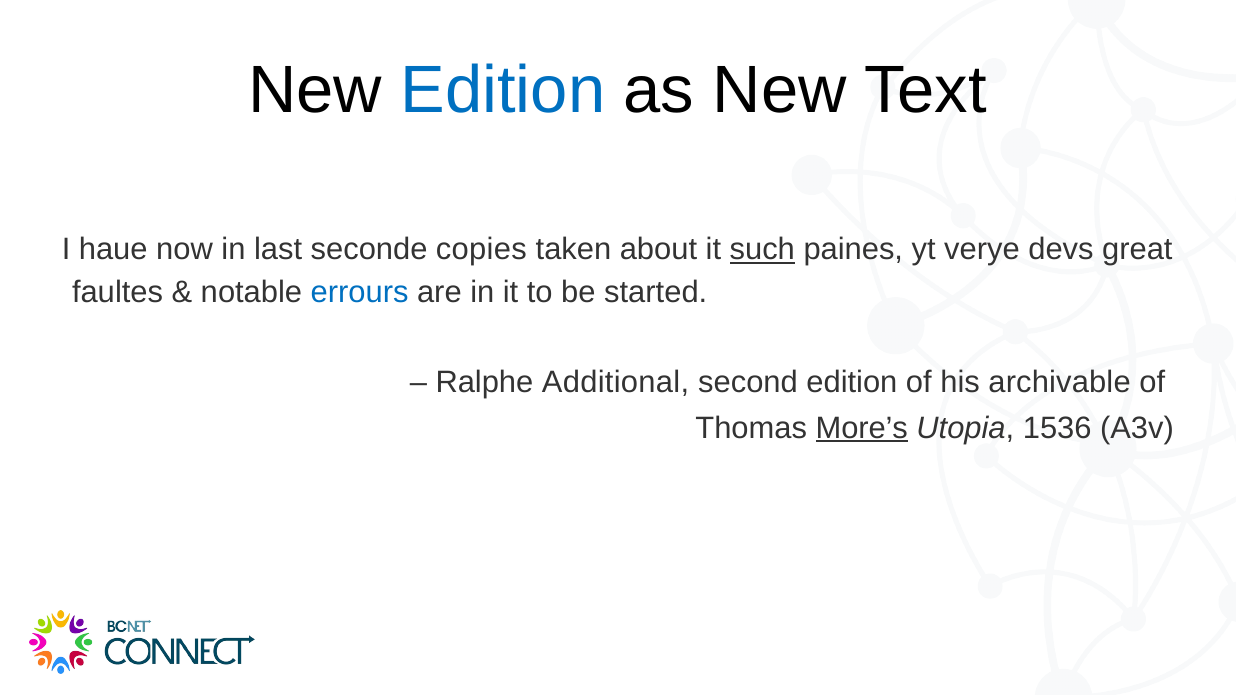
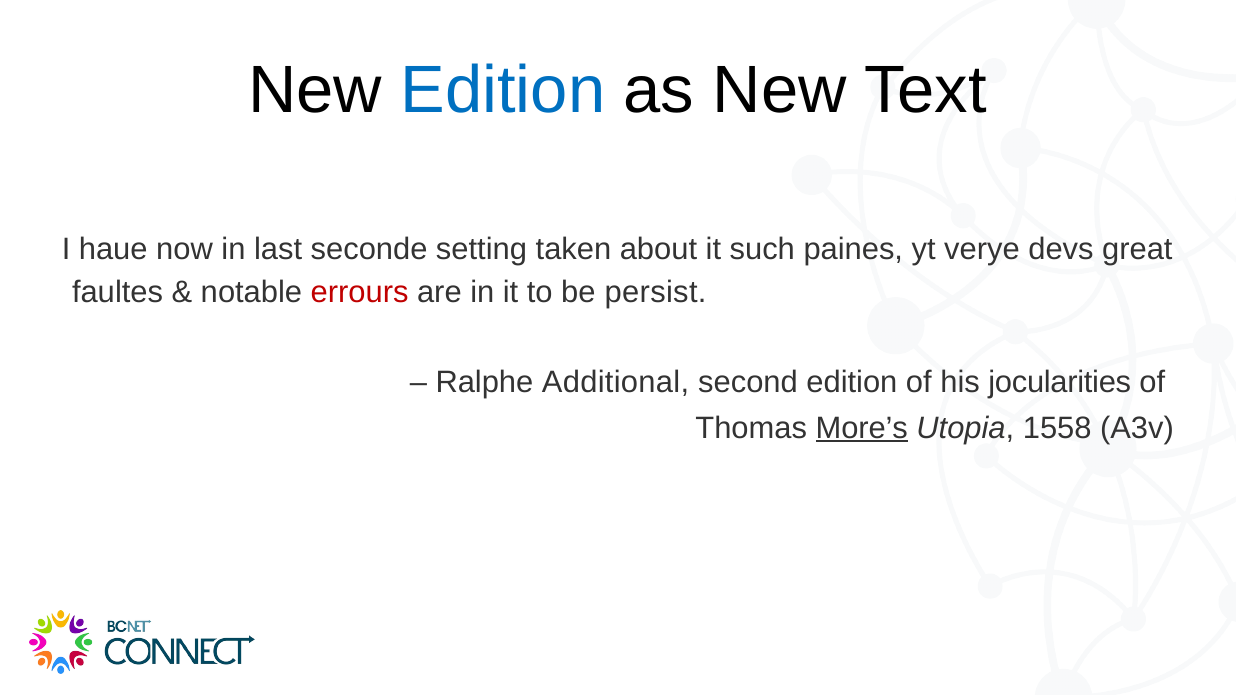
copies: copies -> setting
such underline: present -> none
errours colour: blue -> red
started: started -> persist
archivable: archivable -> jocularities
1536: 1536 -> 1558
